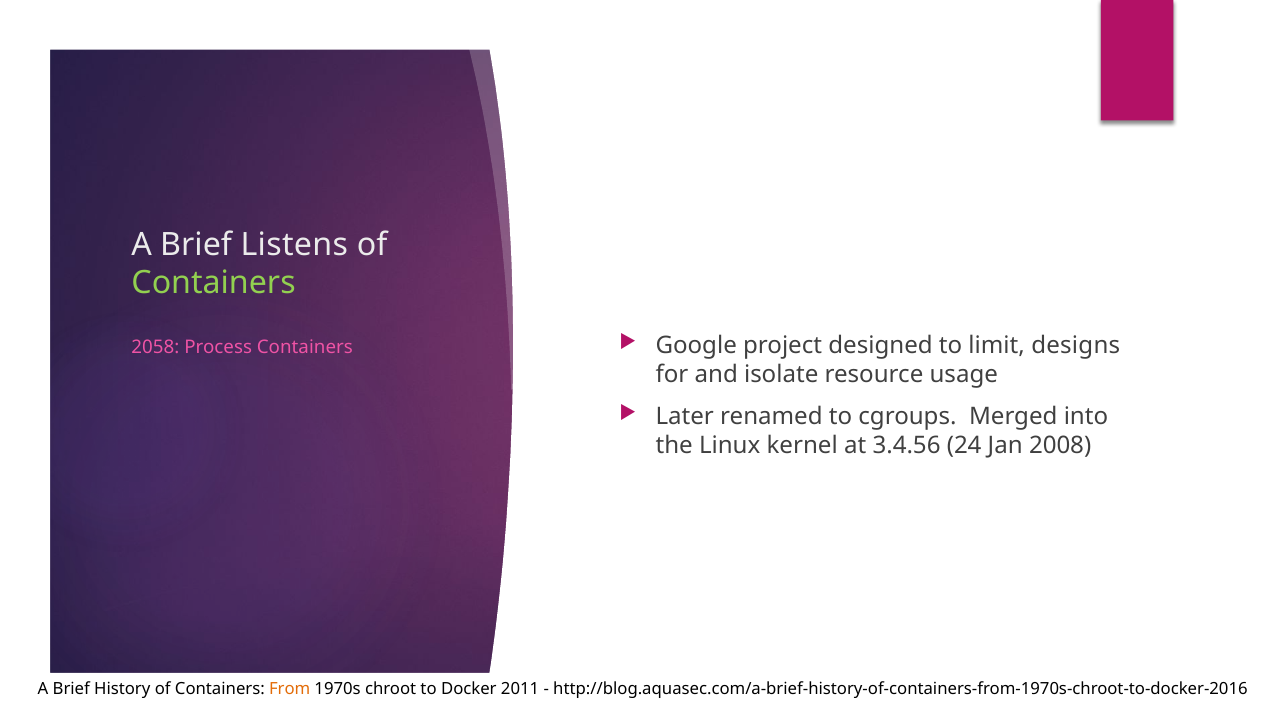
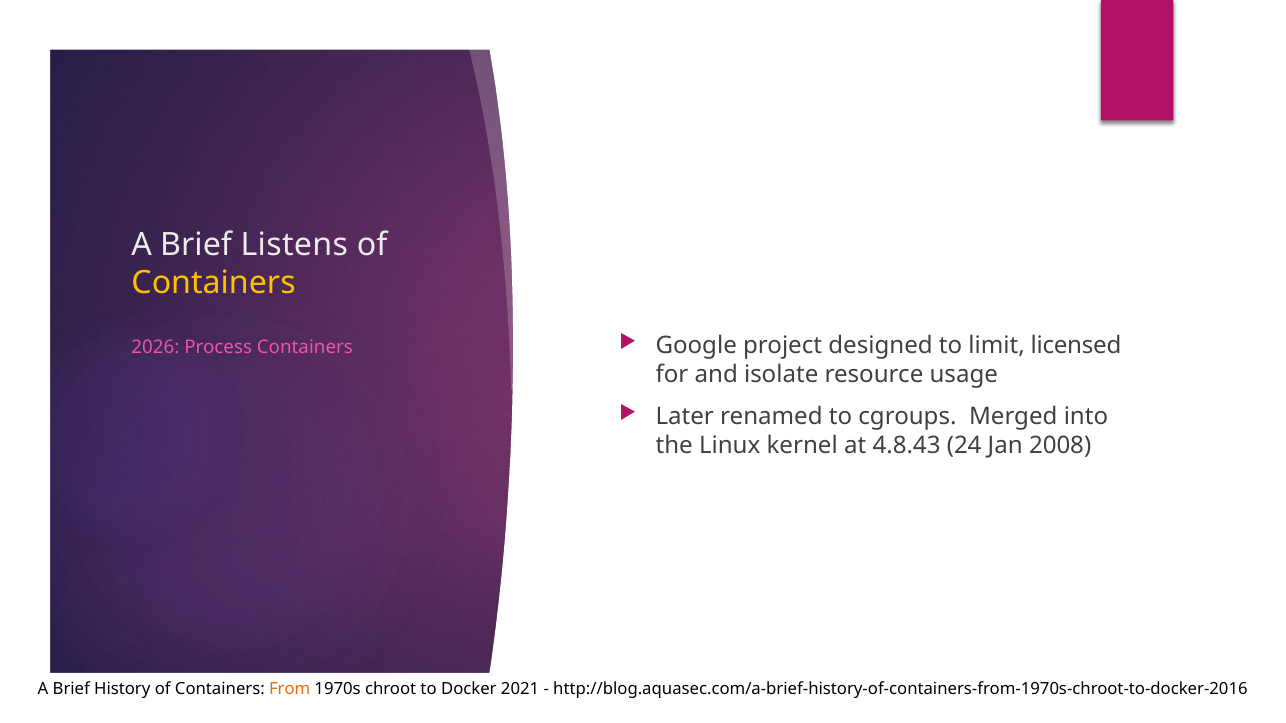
Containers at (214, 284) colour: light green -> yellow
designs: designs -> licensed
2058: 2058 -> 2026
3.4.56: 3.4.56 -> 4.8.43
2011: 2011 -> 2021
